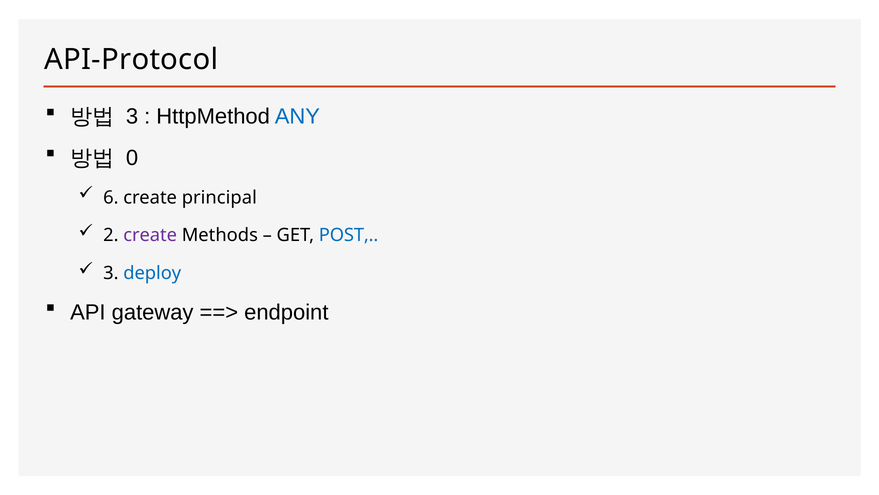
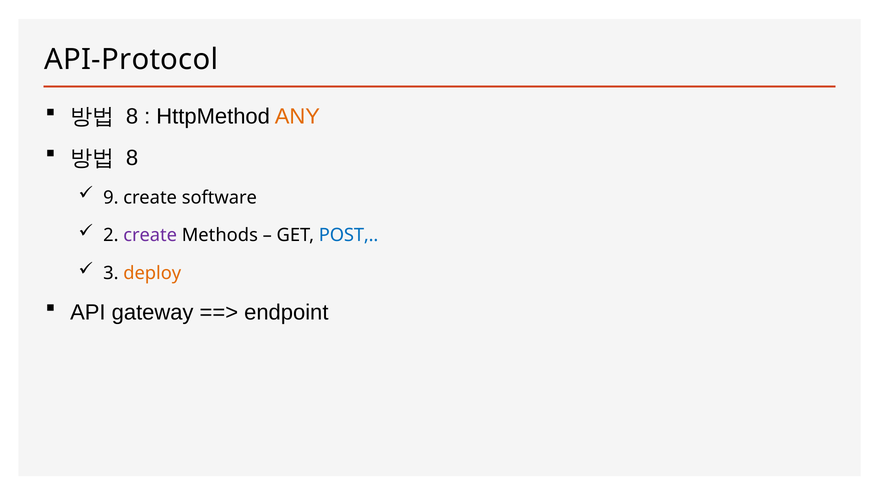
3 at (132, 116): 3 -> 8
ANY colour: blue -> orange
0 at (132, 158): 0 -> 8
6: 6 -> 9
principal: principal -> software
deploy colour: blue -> orange
